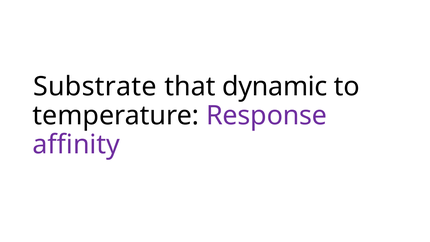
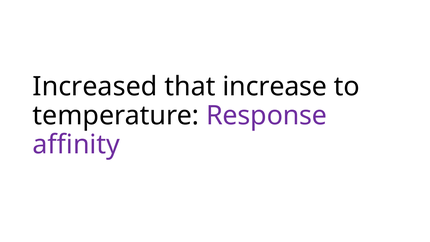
Substrate: Substrate -> Increased
dynamic: dynamic -> increase
